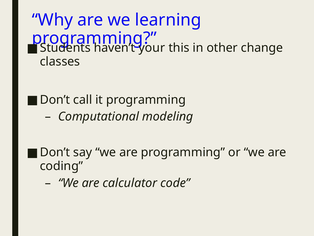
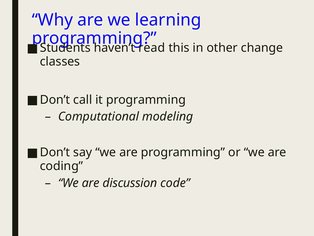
your: your -> read
calculator: calculator -> discussion
